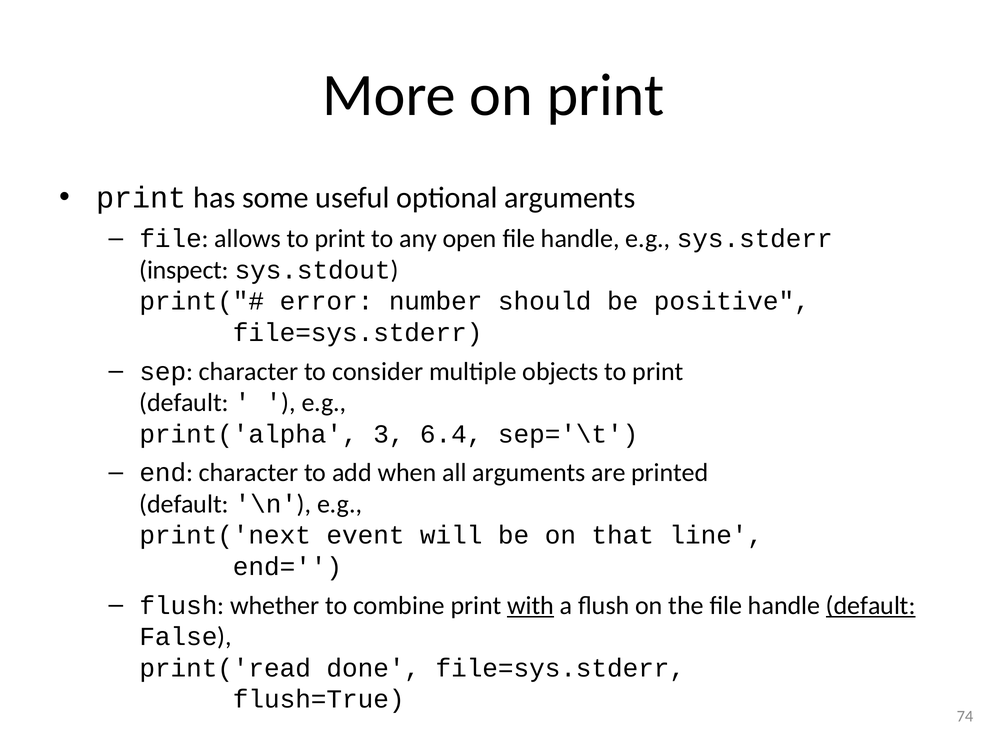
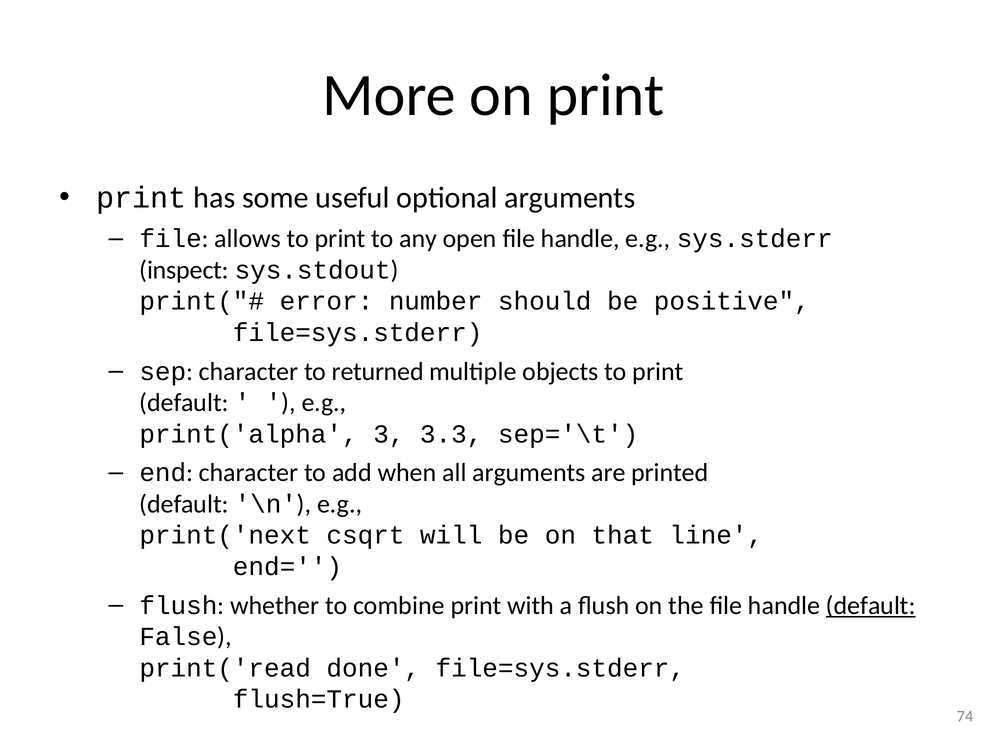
consider: consider -> returned
6.4: 6.4 -> 3.3
event: event -> csqrt
with underline: present -> none
